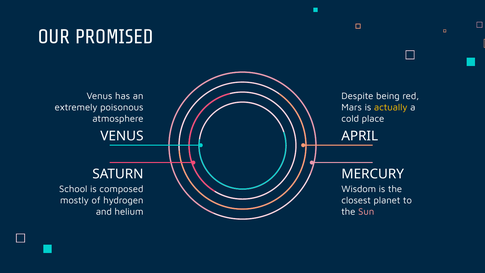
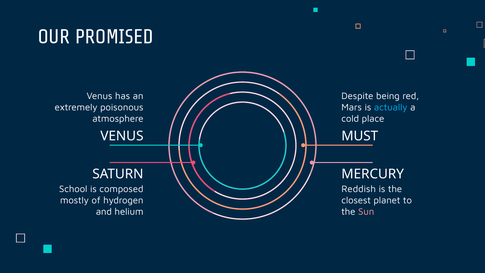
actually colour: yellow -> light blue
APRIL: APRIL -> MUST
Wisdom: Wisdom -> Reddish
